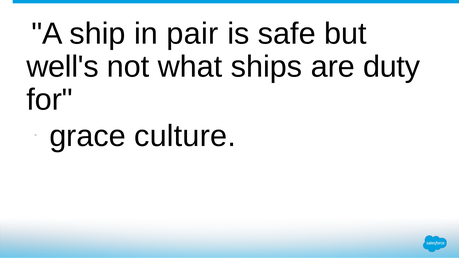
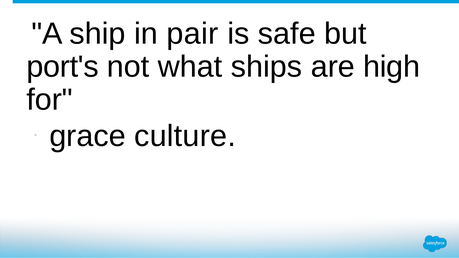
well's: well's -> port's
duty: duty -> high
